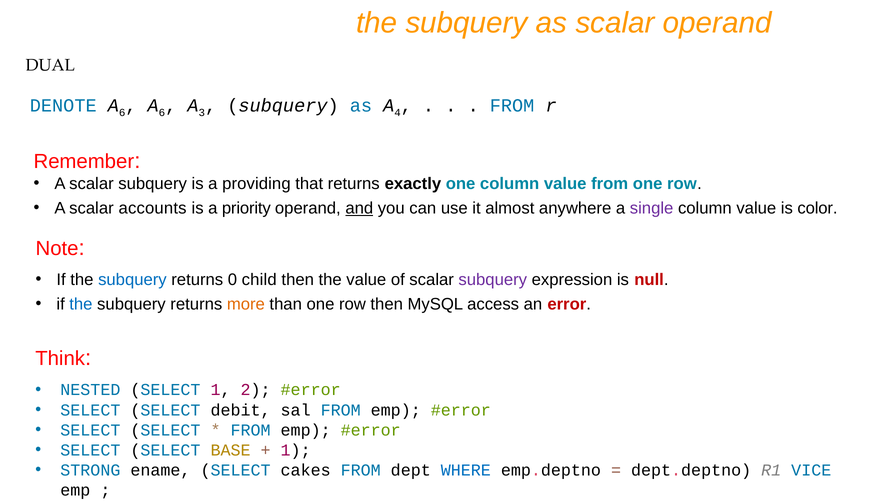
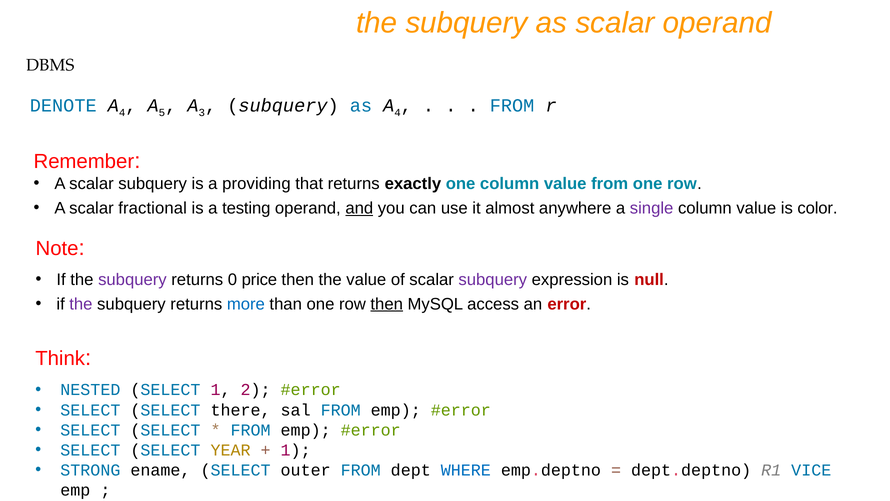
DUAL: DUAL -> DBMS
6 at (122, 113): 6 -> 4
6 at (162, 113): 6 -> 5
accounts: accounts -> fractional
priority: priority -> testing
subquery at (132, 279) colour: blue -> purple
child: child -> price
the at (81, 304) colour: blue -> purple
more colour: orange -> blue
then at (387, 304) underline: none -> present
debit: debit -> there
BASE: BASE -> YEAR
cakes: cakes -> outer
